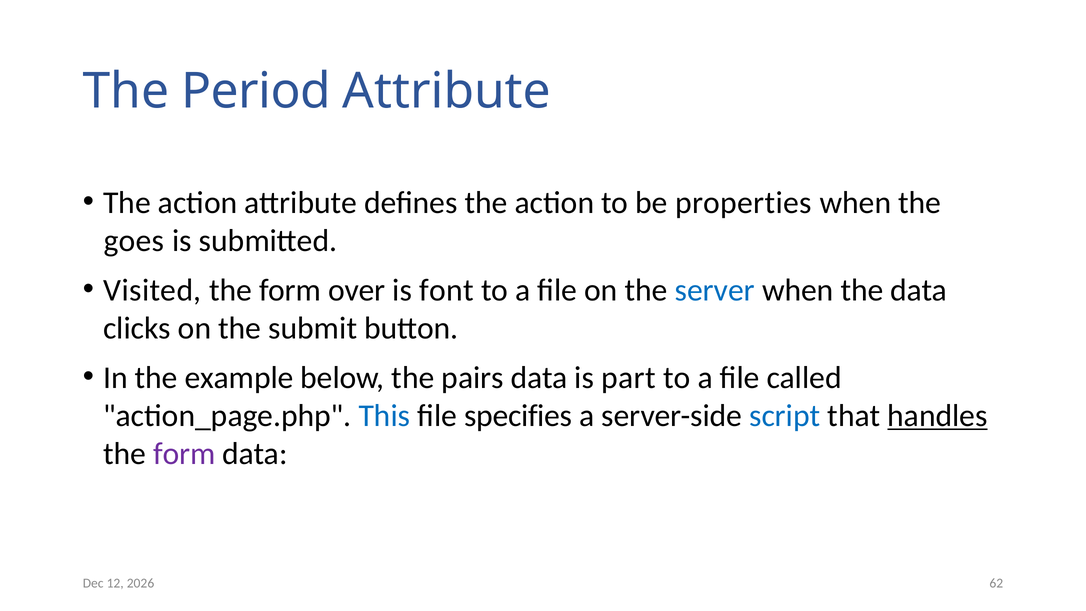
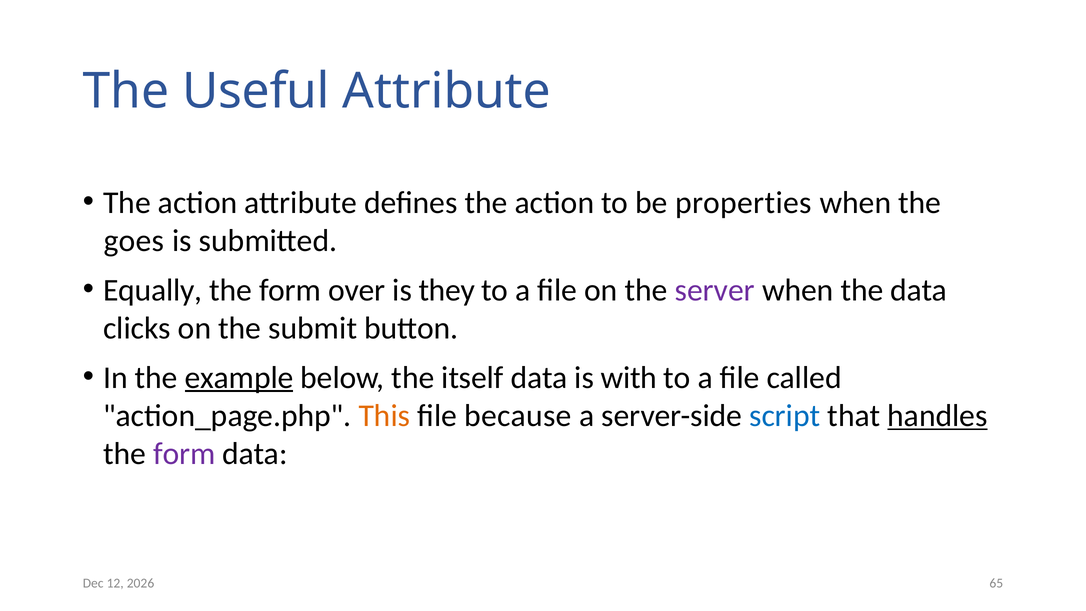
Period: Period -> Useful
Visited: Visited -> Equally
font: font -> they
server colour: blue -> purple
example underline: none -> present
pairs: pairs -> itself
part: part -> with
This colour: blue -> orange
specifies: specifies -> because
62: 62 -> 65
